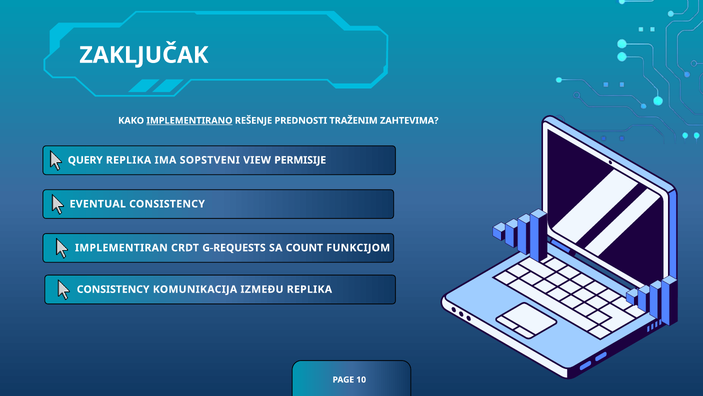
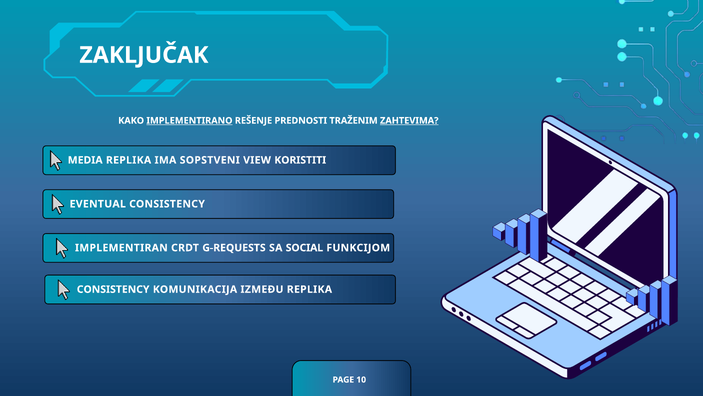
ZAHTEVIMA underline: none -> present
QUERY: QUERY -> MEDIA
PERMISIJE: PERMISIJE -> KORISTITI
COUNT: COUNT -> SOCIAL
